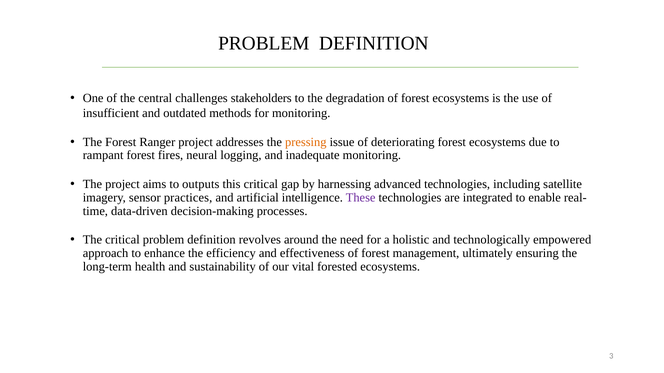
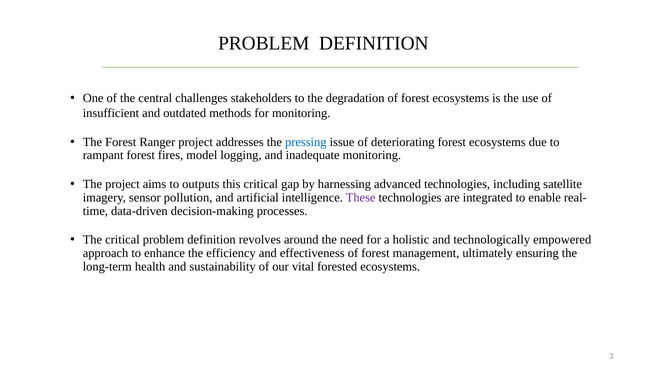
pressing colour: orange -> blue
neural: neural -> model
practices: practices -> pollution
